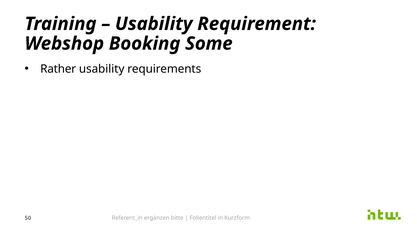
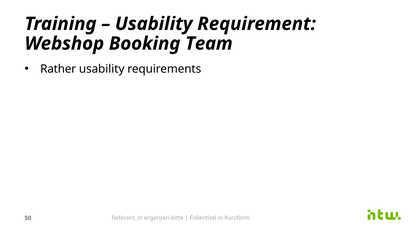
Some: Some -> Team
